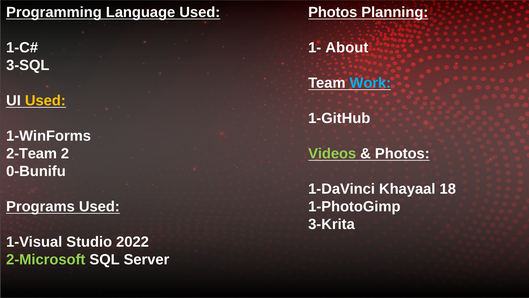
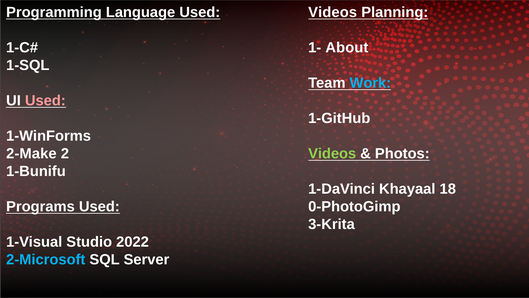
Photos at (333, 12): Photos -> Videos
3-SQL: 3-SQL -> 1-SQL
Used at (45, 101) colour: yellow -> pink
2-Team: 2-Team -> 2-Make
0-Bunifu: 0-Bunifu -> 1-Bunifu
1-PhotoGimp: 1-PhotoGimp -> 0-PhotoGimp
2-Microsoft colour: light green -> light blue
